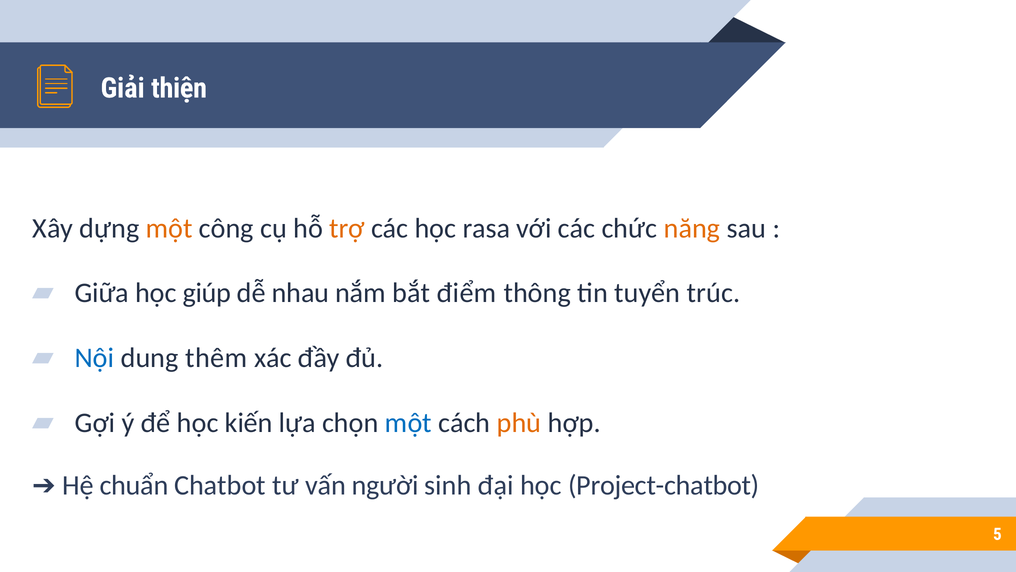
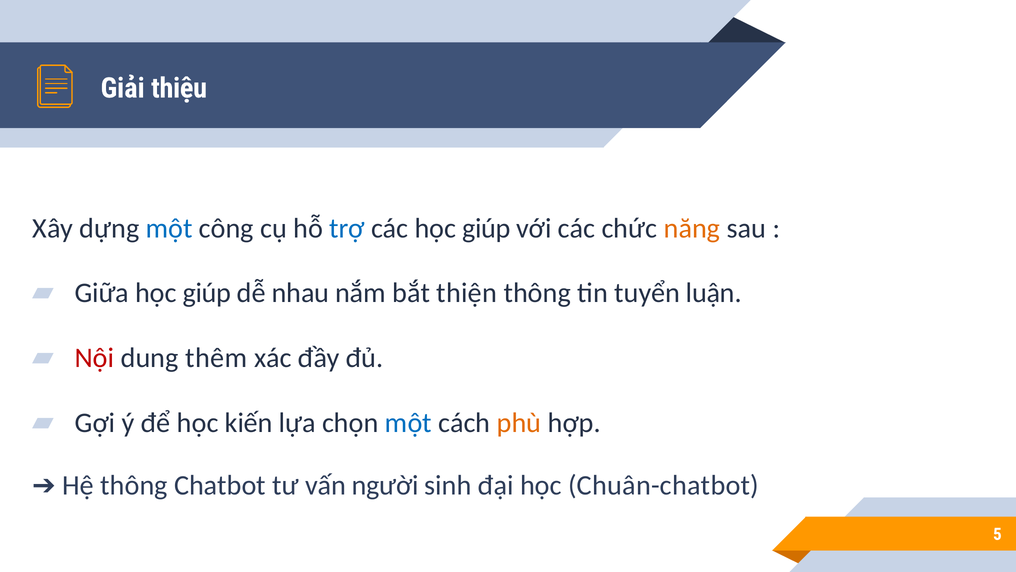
thiện: thiện -> thiệu
một at (169, 228) colour: orange -> blue
trợ colour: orange -> blue
các học rasa: rasa -> giúp
điểm: điểm -> thiện
trúc: trúc -> luận
Nội colour: blue -> red
chuẩn at (134, 485): chuẩn -> thông
Project-chatbot: Project-chatbot -> Chuân-chatbot
